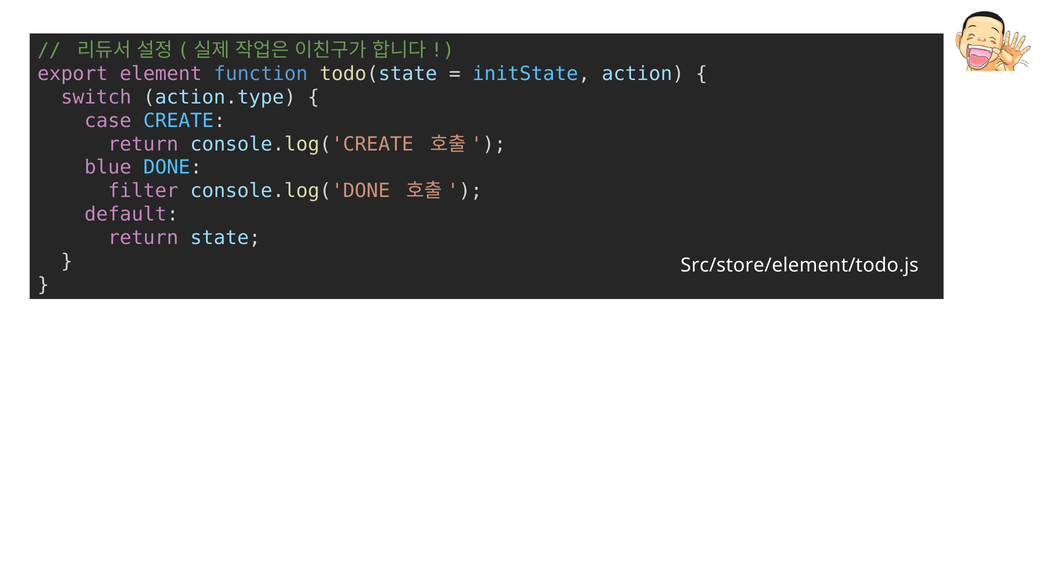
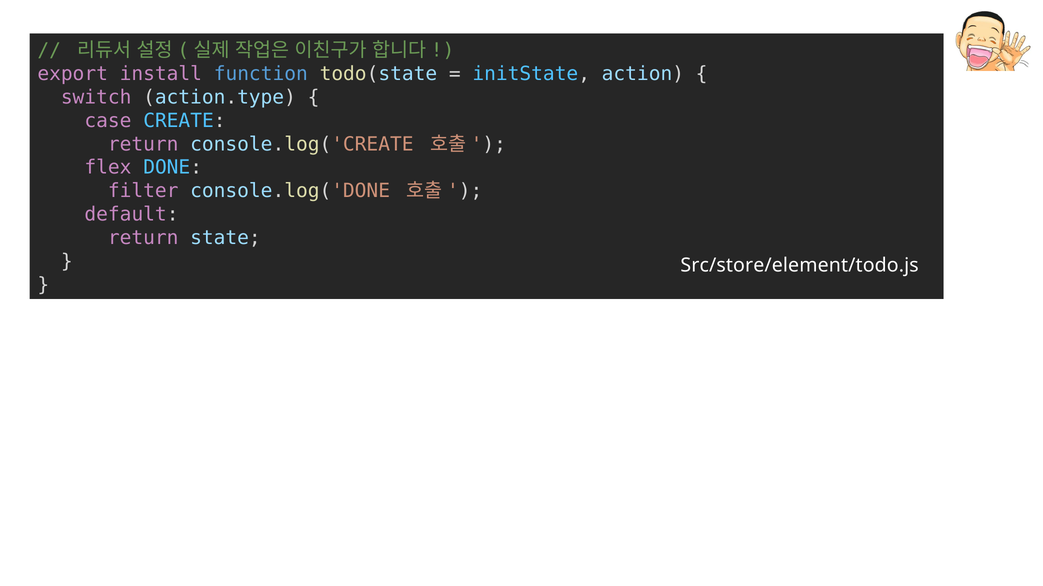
element: element -> install
blue: blue -> flex
